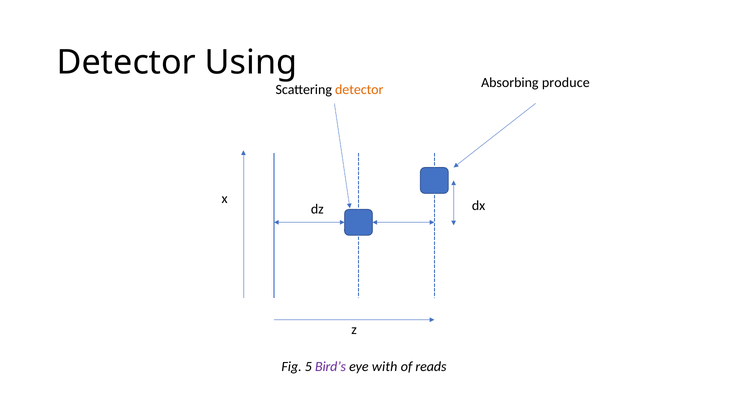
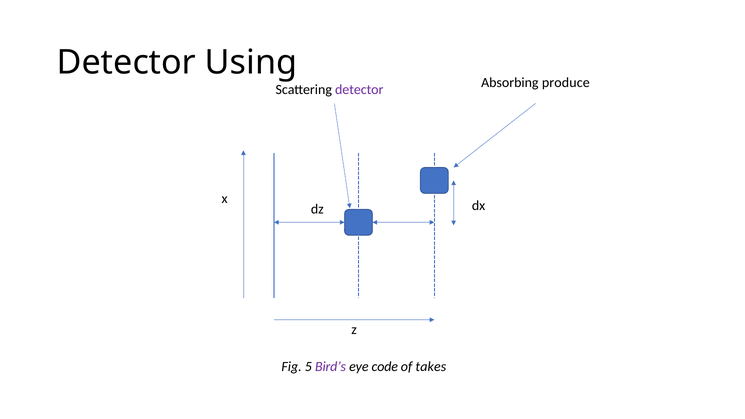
detector at (359, 90) colour: orange -> purple
with: with -> code
reads: reads -> takes
